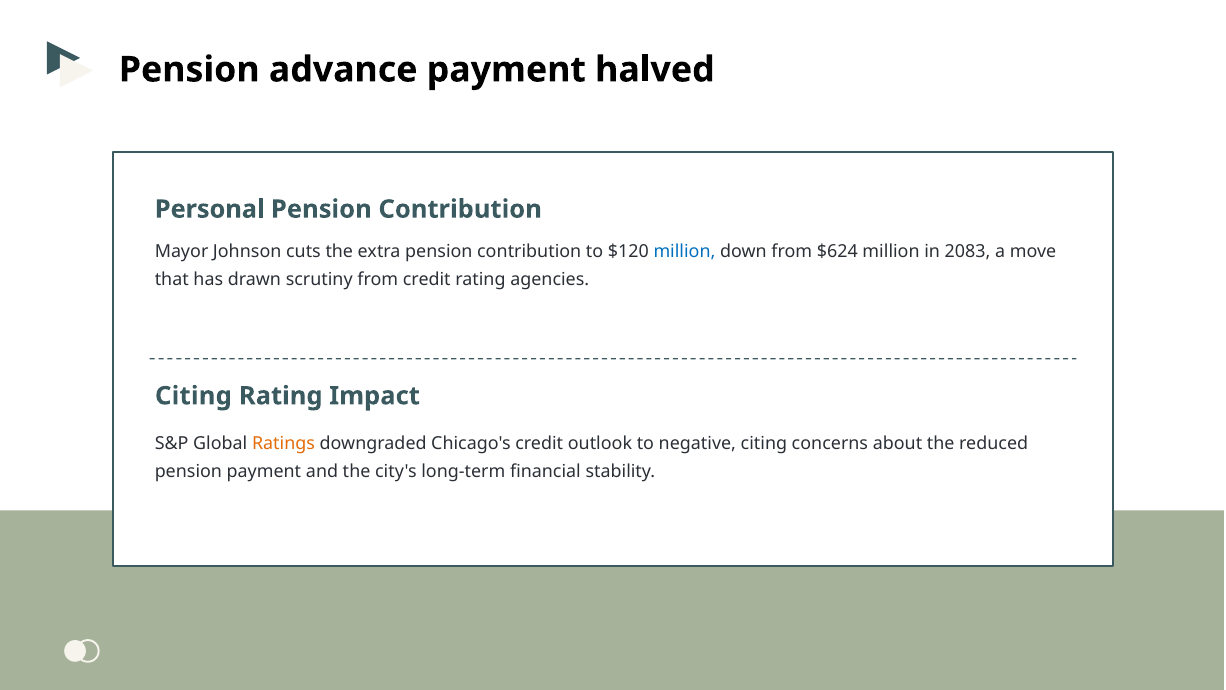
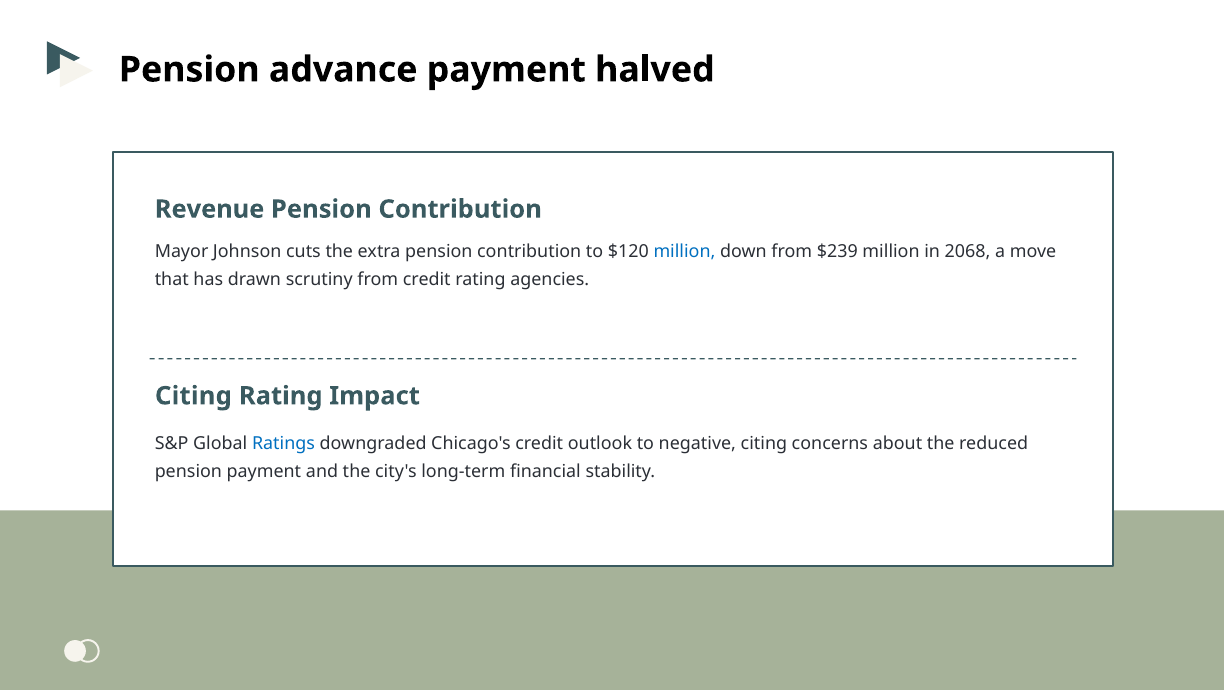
Personal: Personal -> Revenue
$624: $624 -> $239
2083: 2083 -> 2068
Ratings colour: orange -> blue
